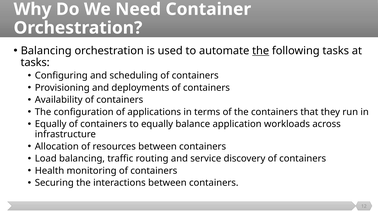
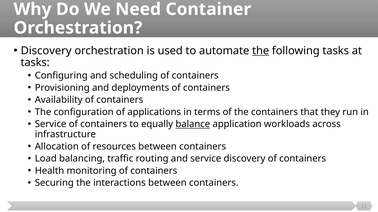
Balancing at (46, 51): Balancing -> Discovery
Equally at (51, 124): Equally -> Service
balance underline: none -> present
